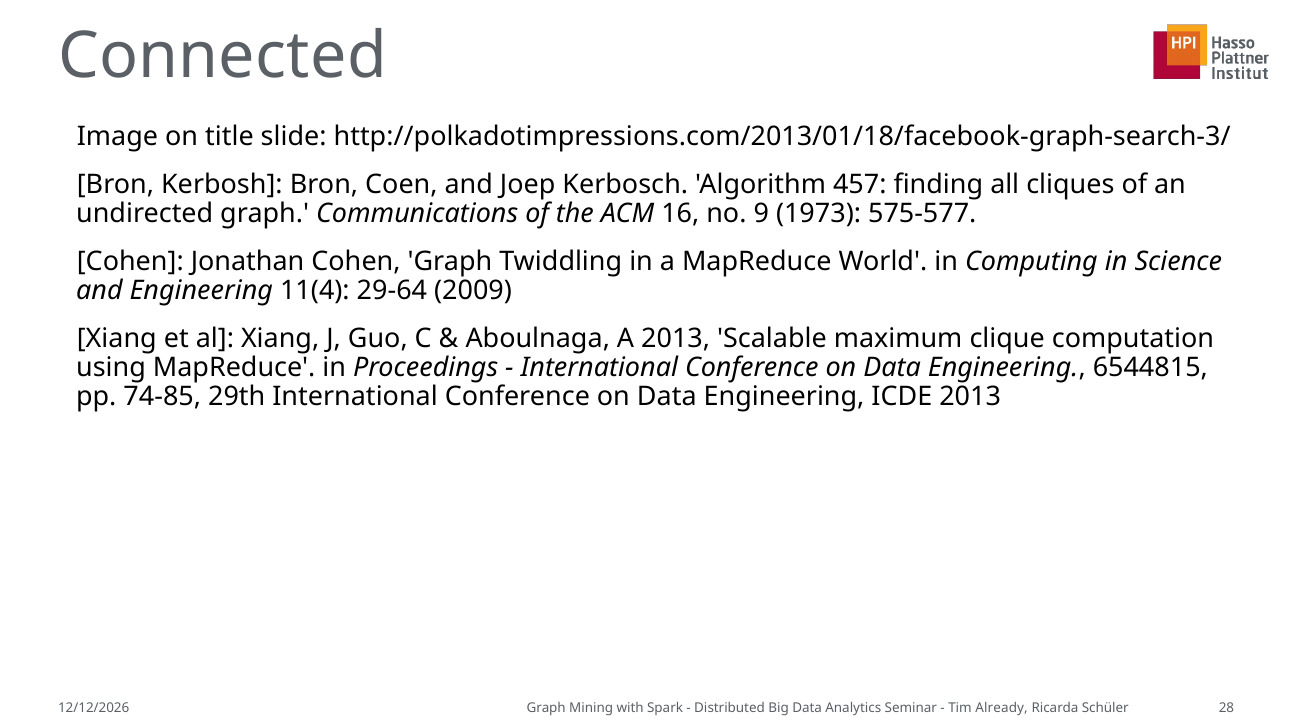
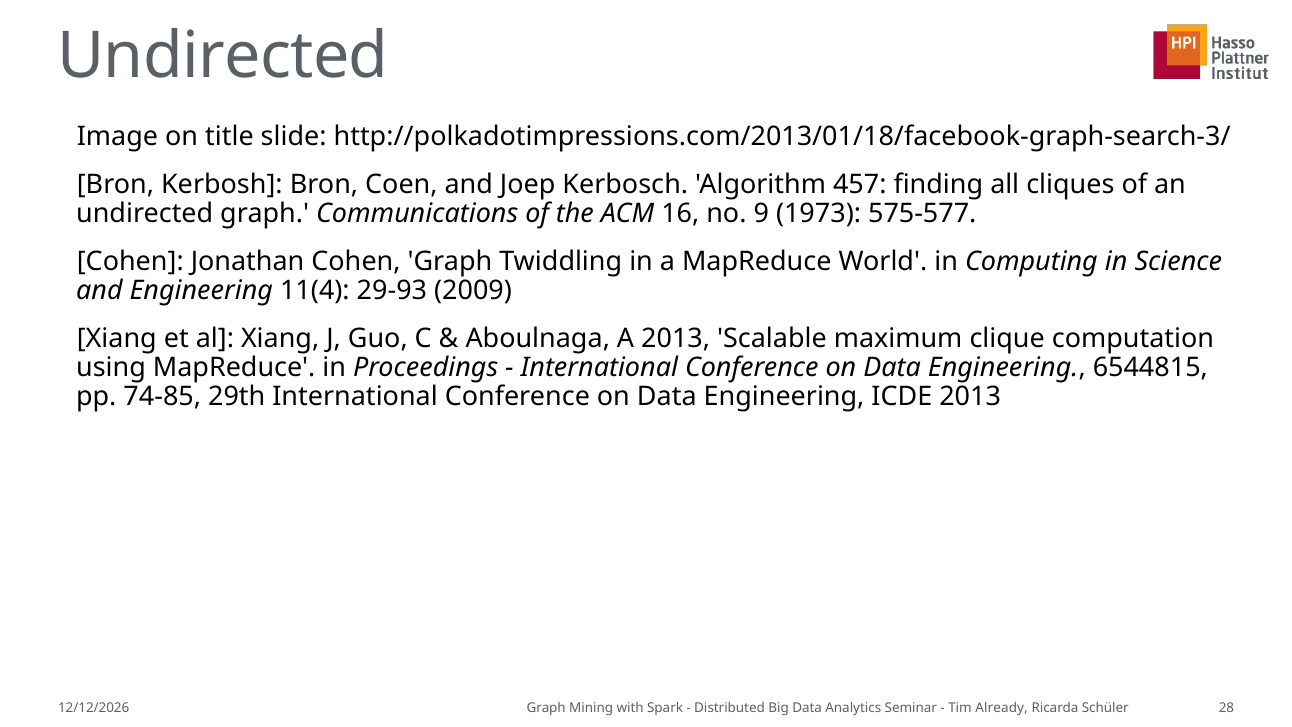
Connected at (223, 56): Connected -> Undirected
29-64: 29-64 -> 29-93
